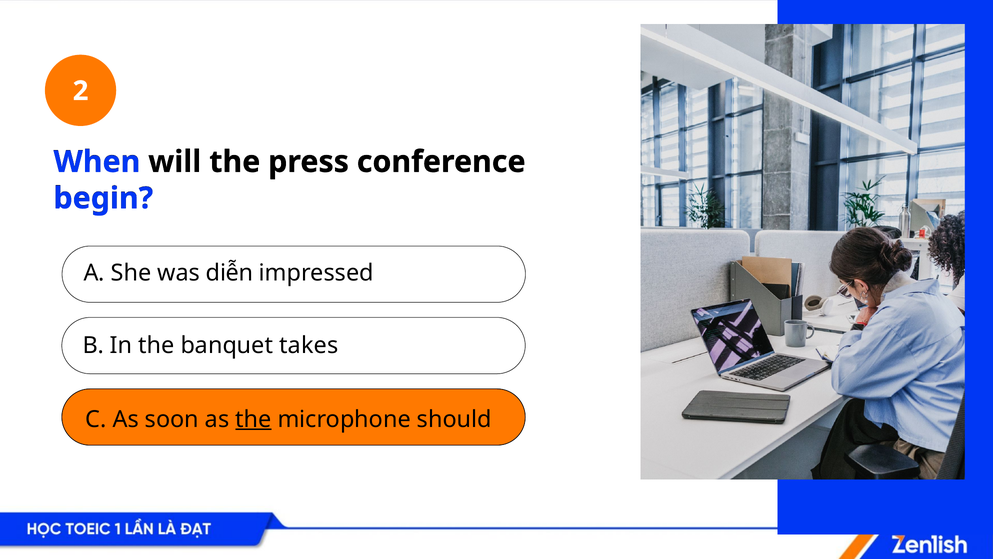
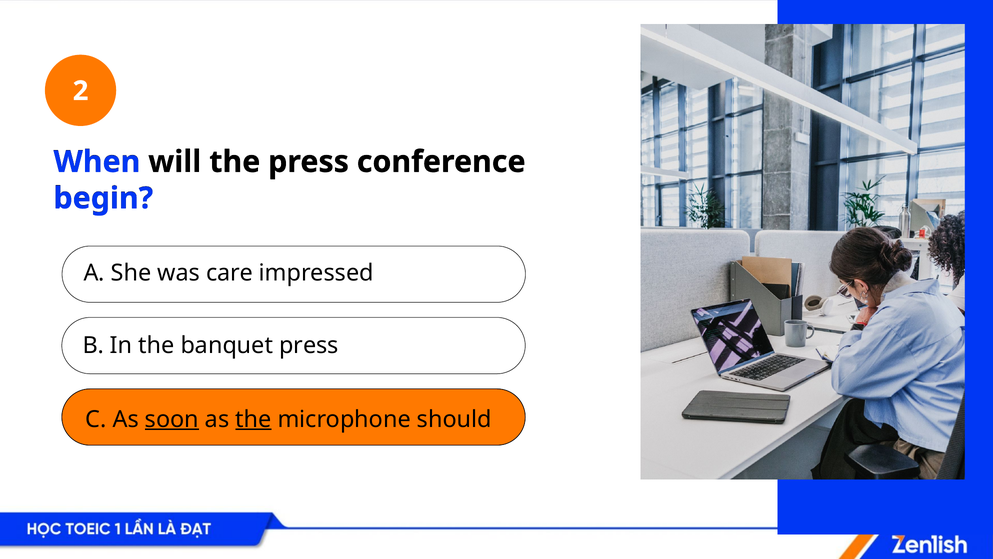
diễn: diễn -> care
banquet takes: takes -> press
soon underline: none -> present
